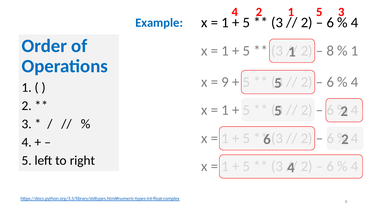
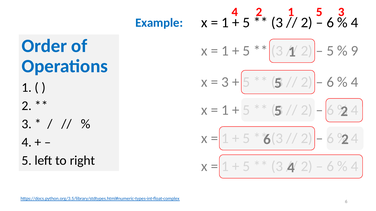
8 at (330, 51): 8 -> 5
1 at (355, 51): 1 -> 9
9 at (225, 82): 9 -> 3
